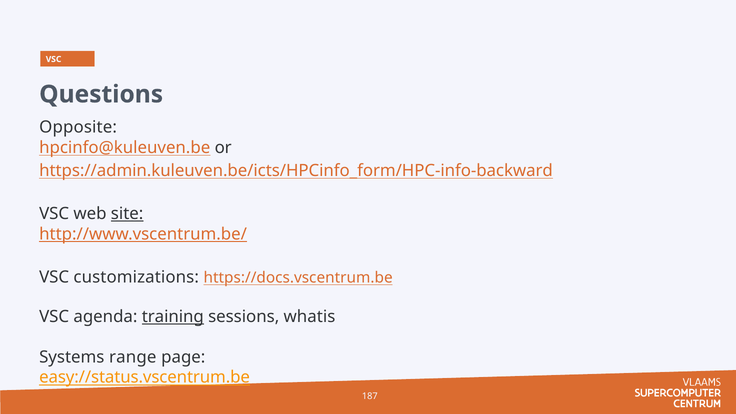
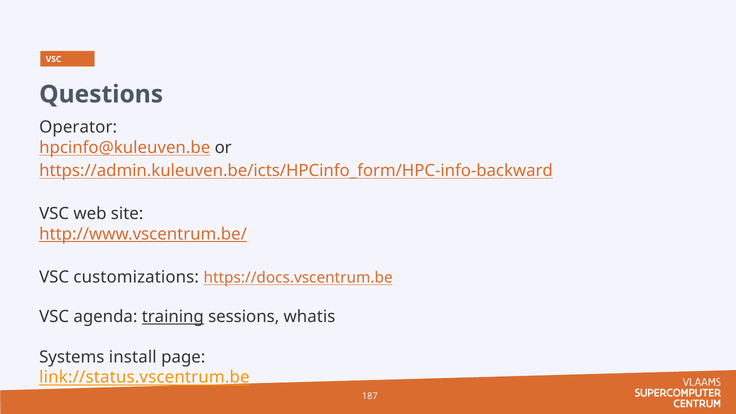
Opposite: Opposite -> Operator
site underline: present -> none
range: range -> install
easy://status.vscentrum.be: easy://status.vscentrum.be -> link://status.vscentrum.be
